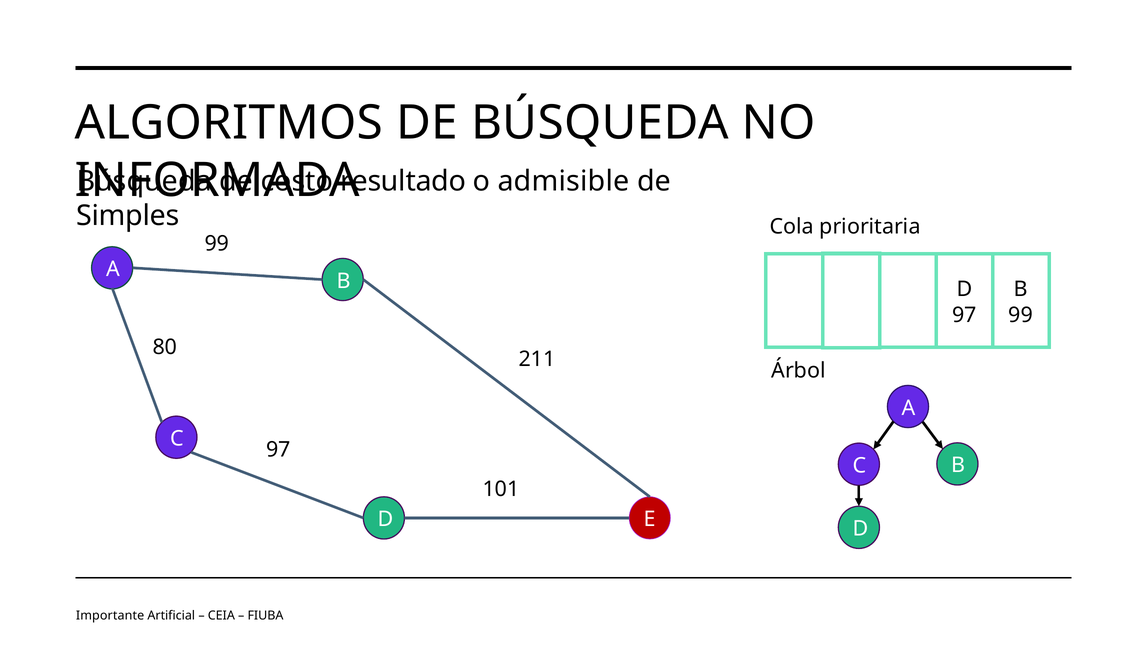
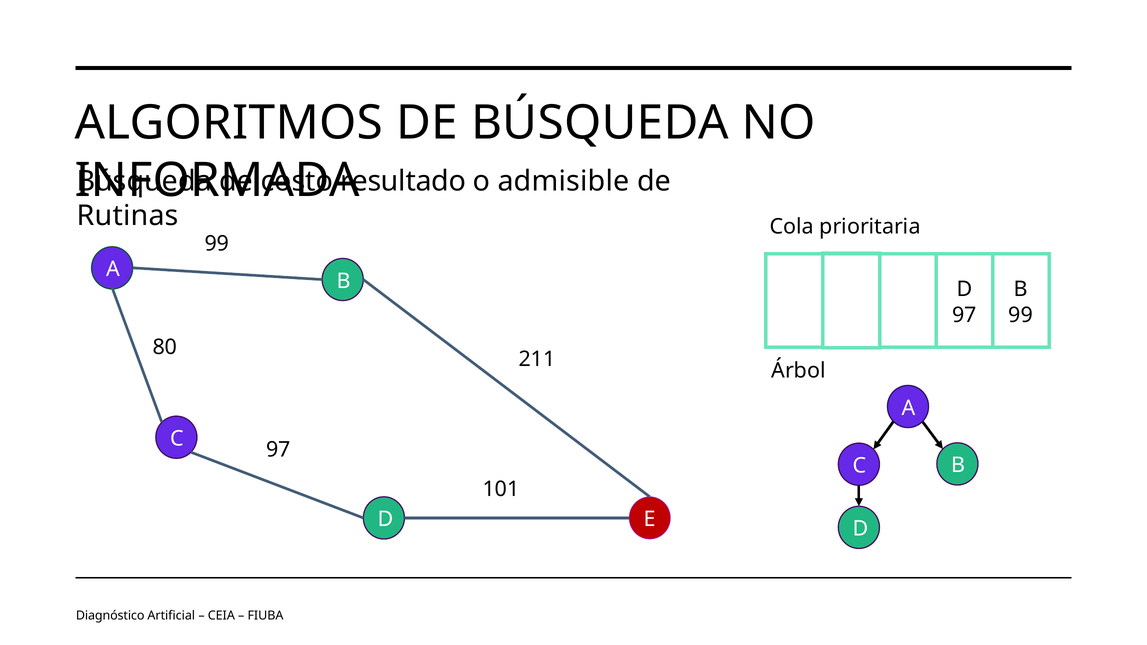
Simples: Simples -> Rutinas
Importante: Importante -> Diagnóstico
